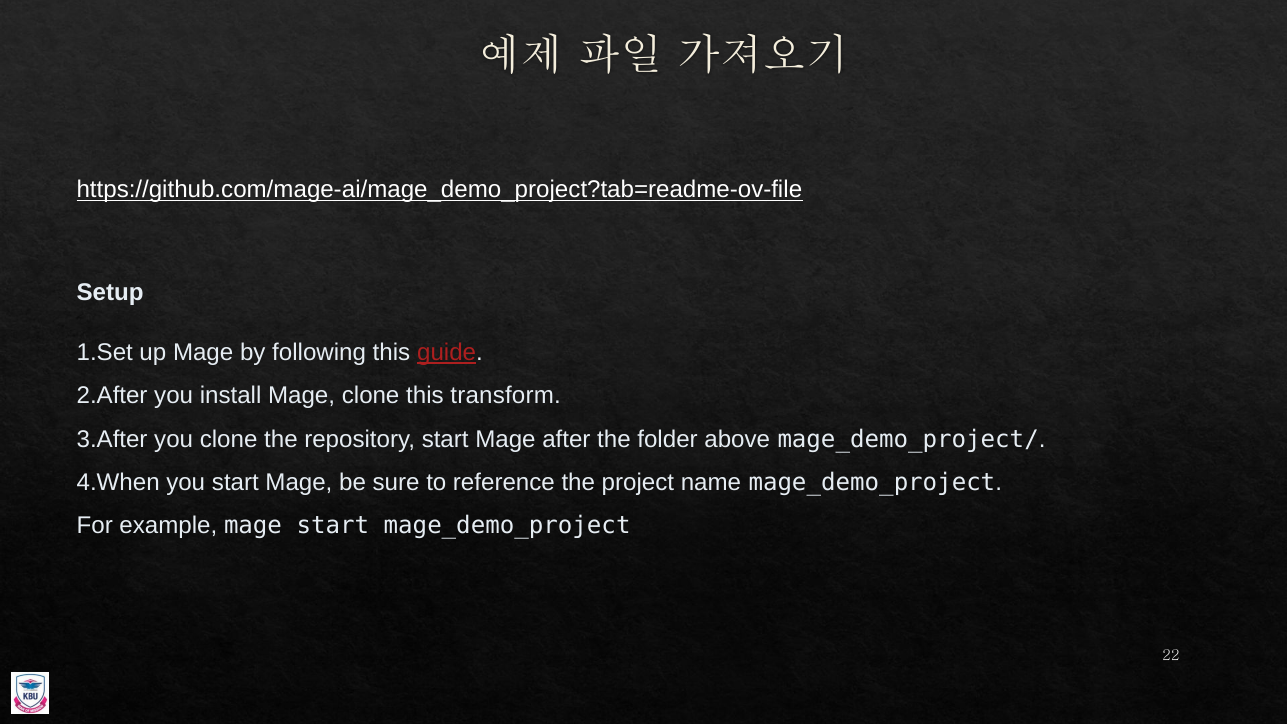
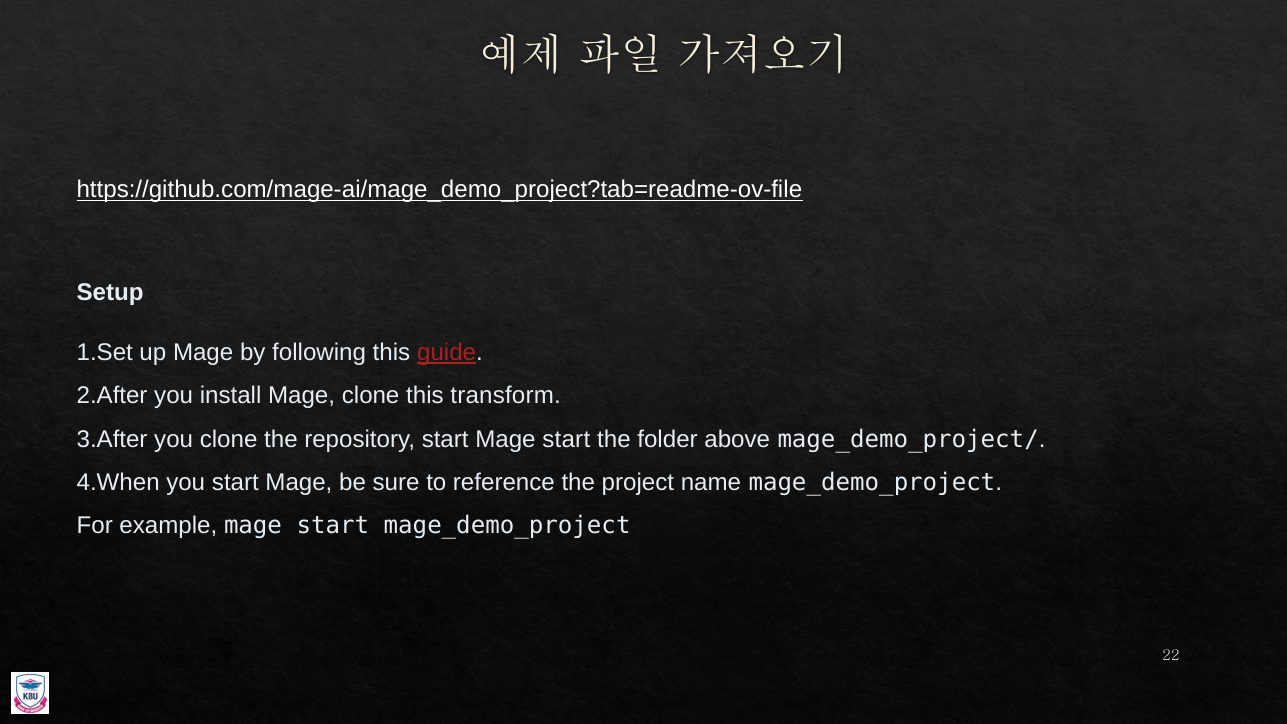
start Mage after: after -> start
